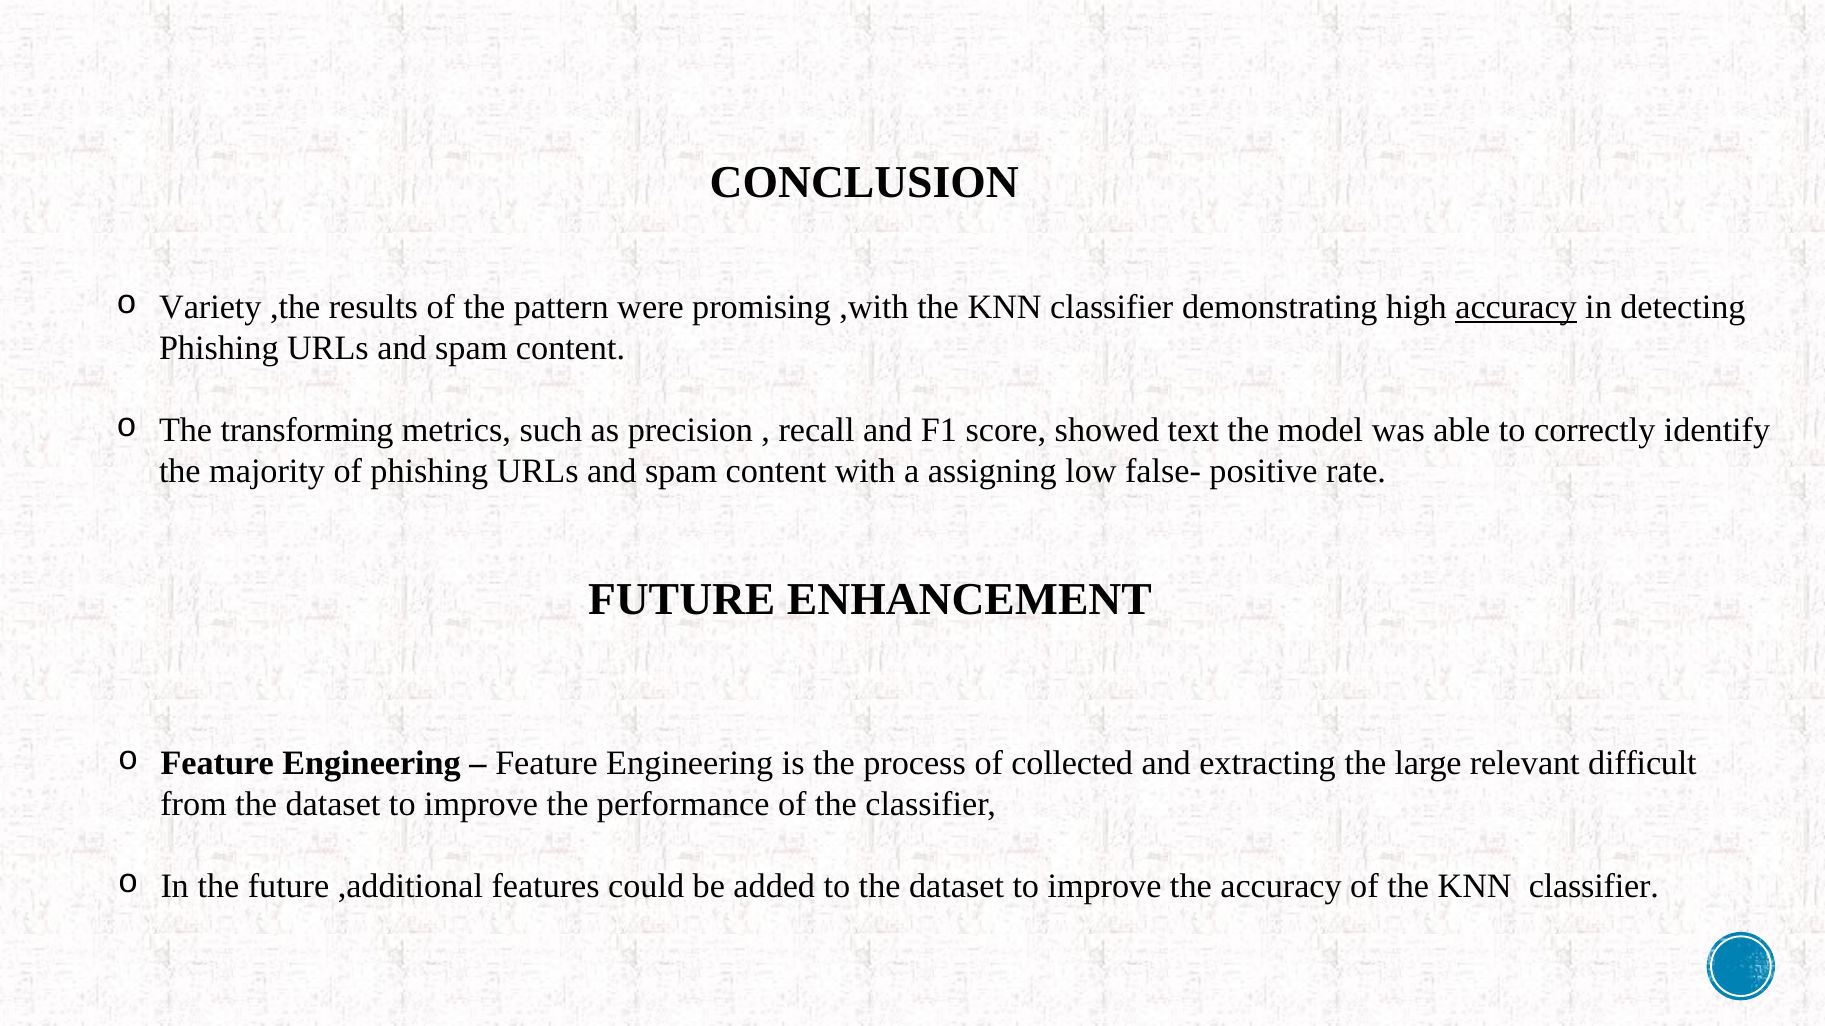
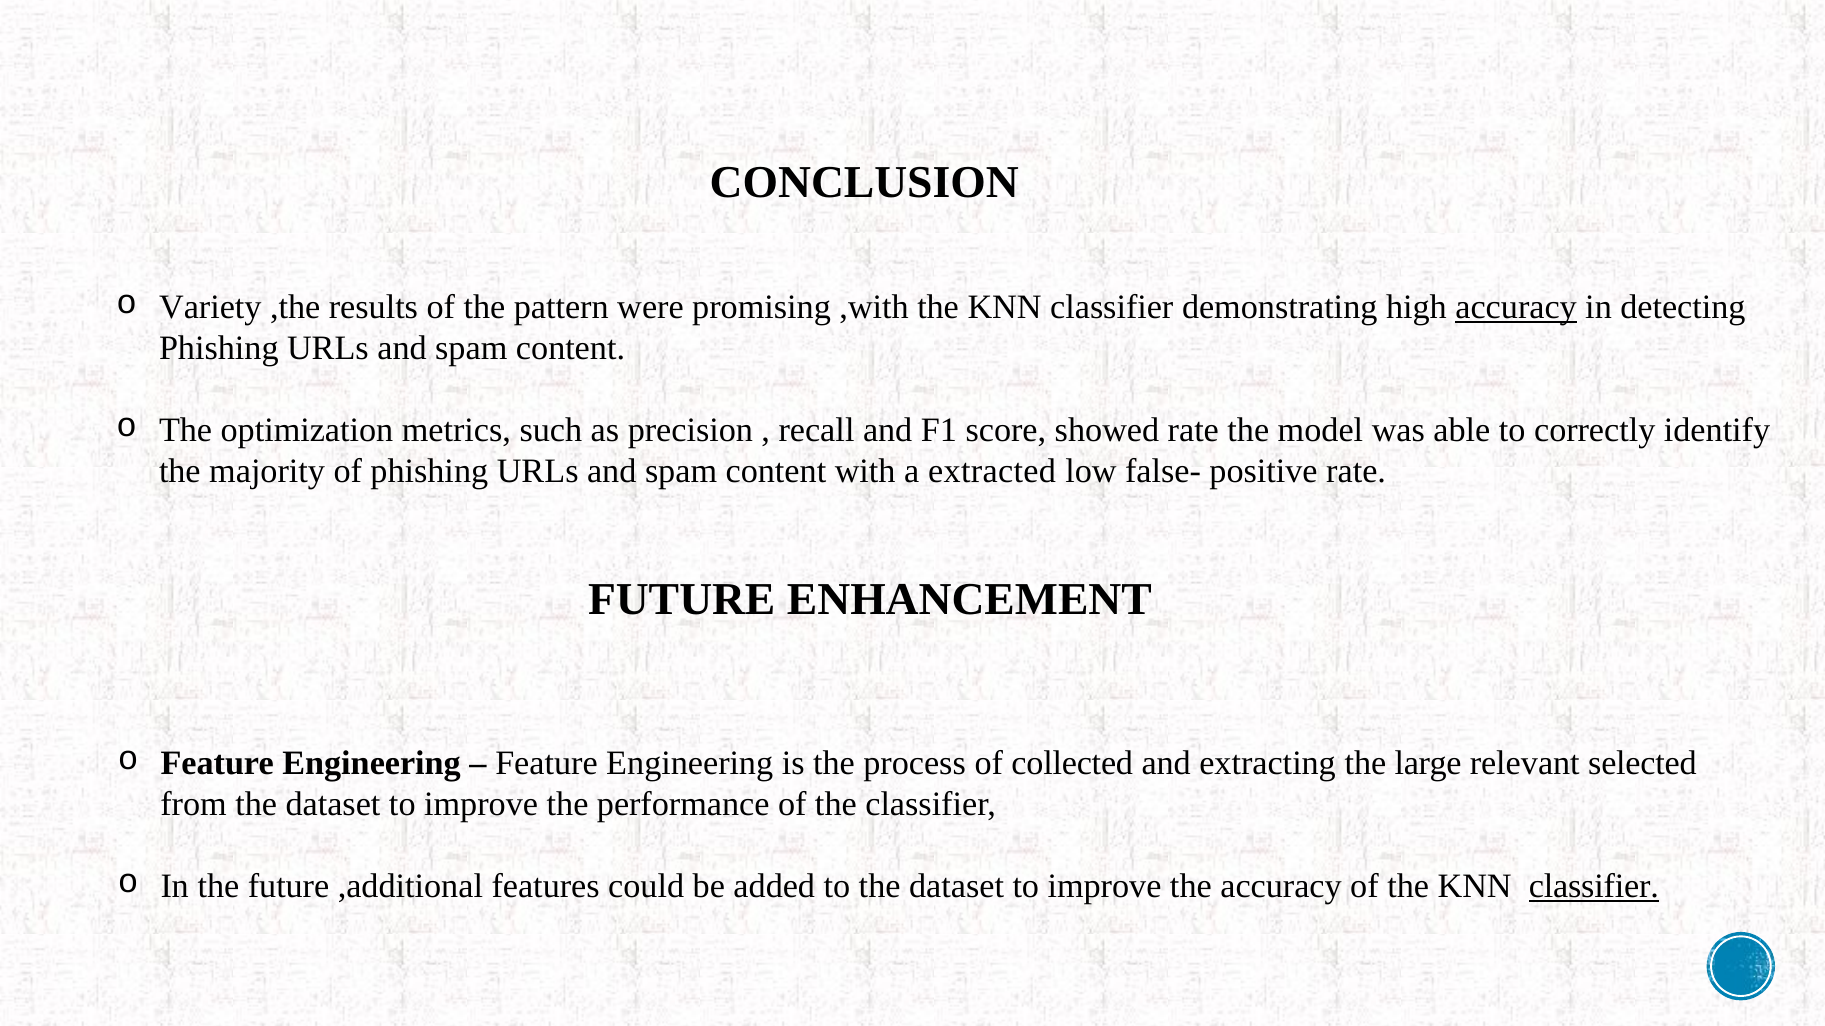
transforming: transforming -> optimization
showed text: text -> rate
assigning: assigning -> extracted
difficult: difficult -> selected
classifier at (1594, 887) underline: none -> present
